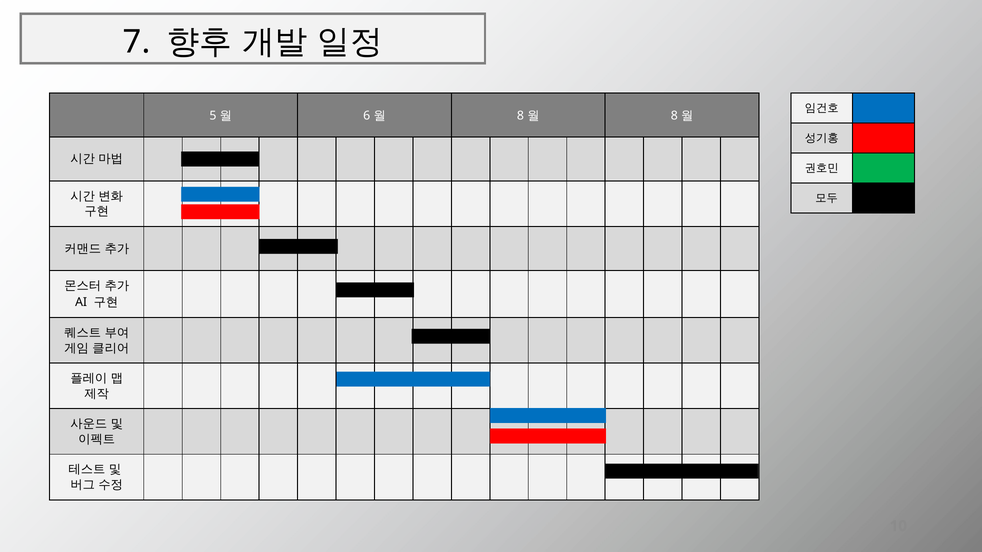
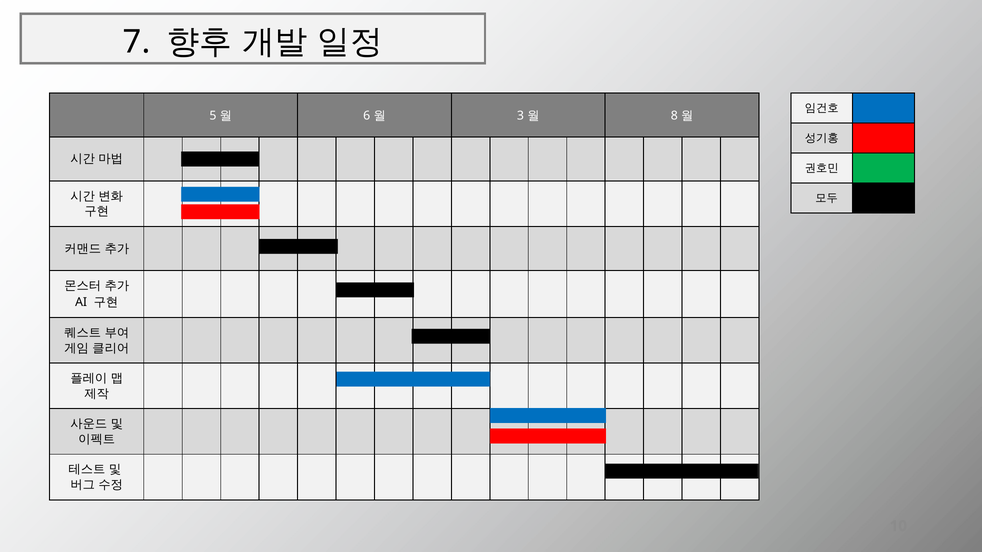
8 at (521, 116): 8 -> 3
